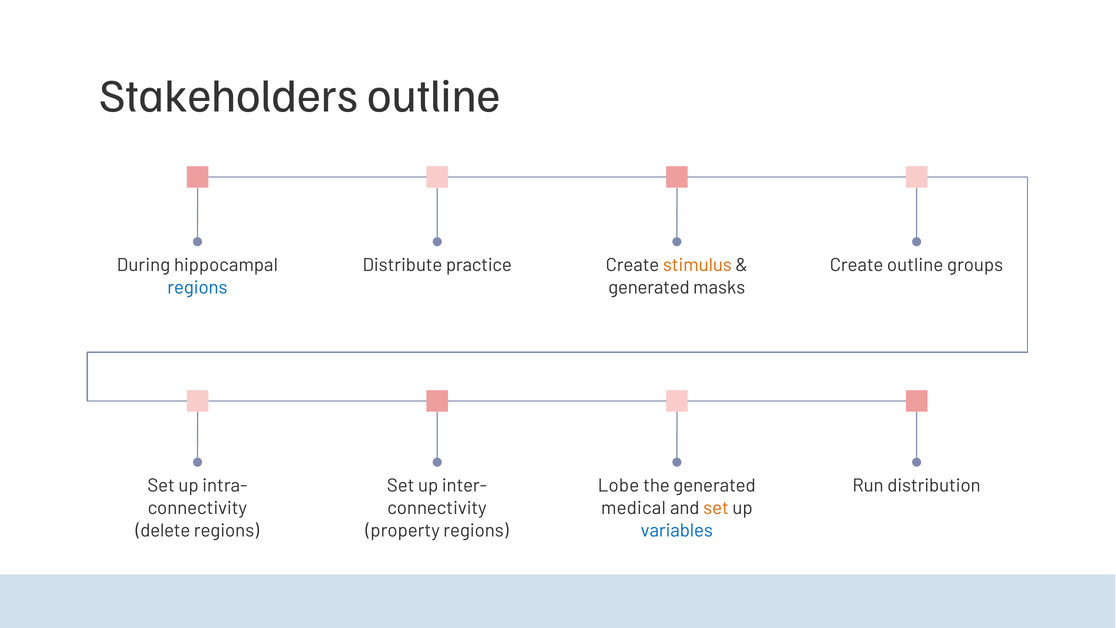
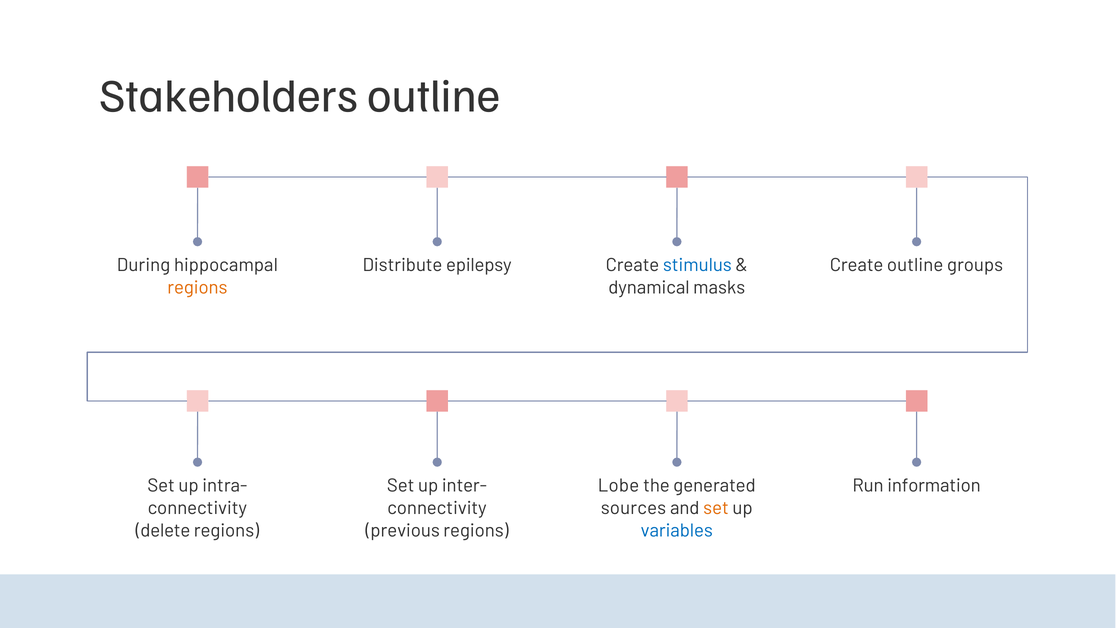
practice: practice -> epilepsy
stimulus colour: orange -> blue
regions at (197, 287) colour: blue -> orange
generated at (649, 287): generated -> dynamical
distribution: distribution -> information
medical: medical -> sources
property: property -> previous
